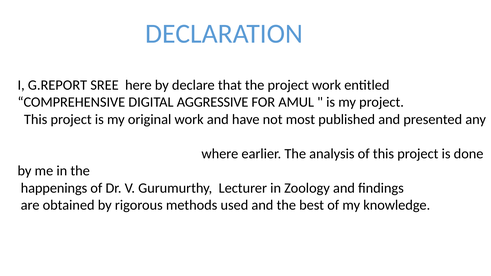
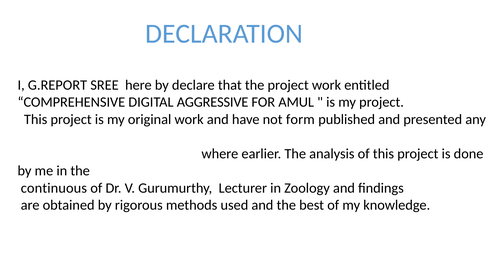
most: most -> form
happenings: happenings -> continuous
